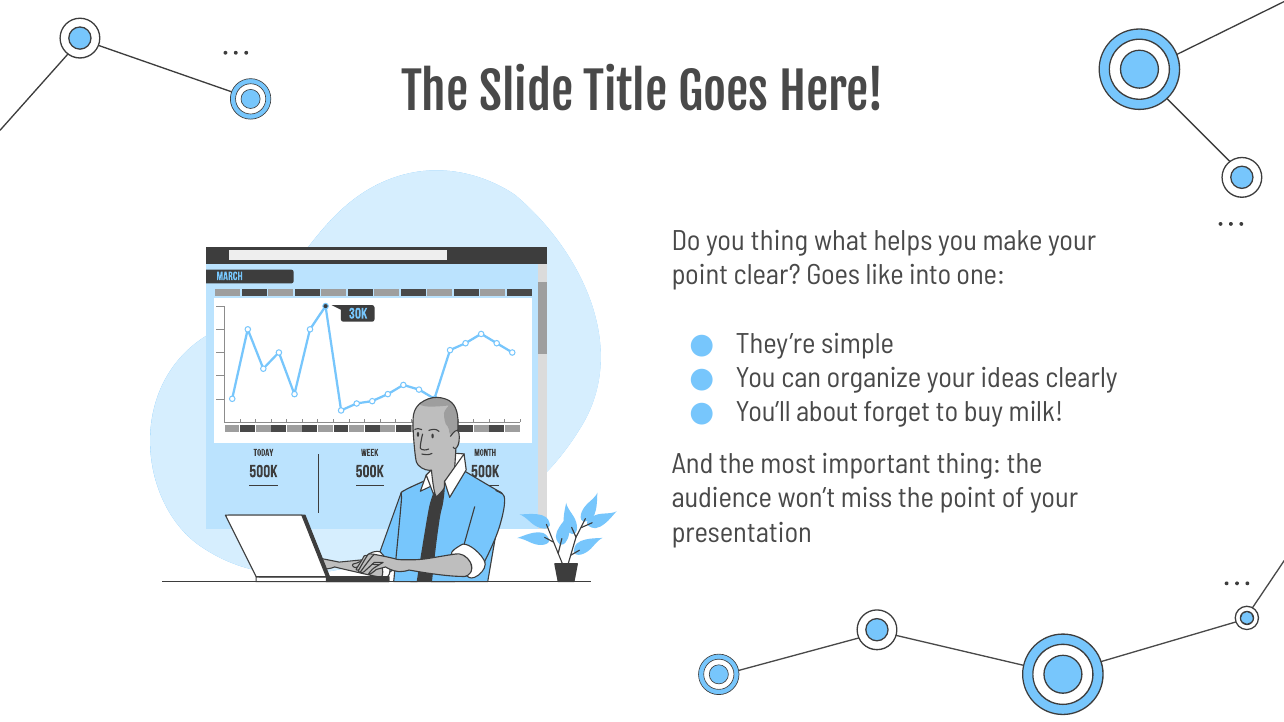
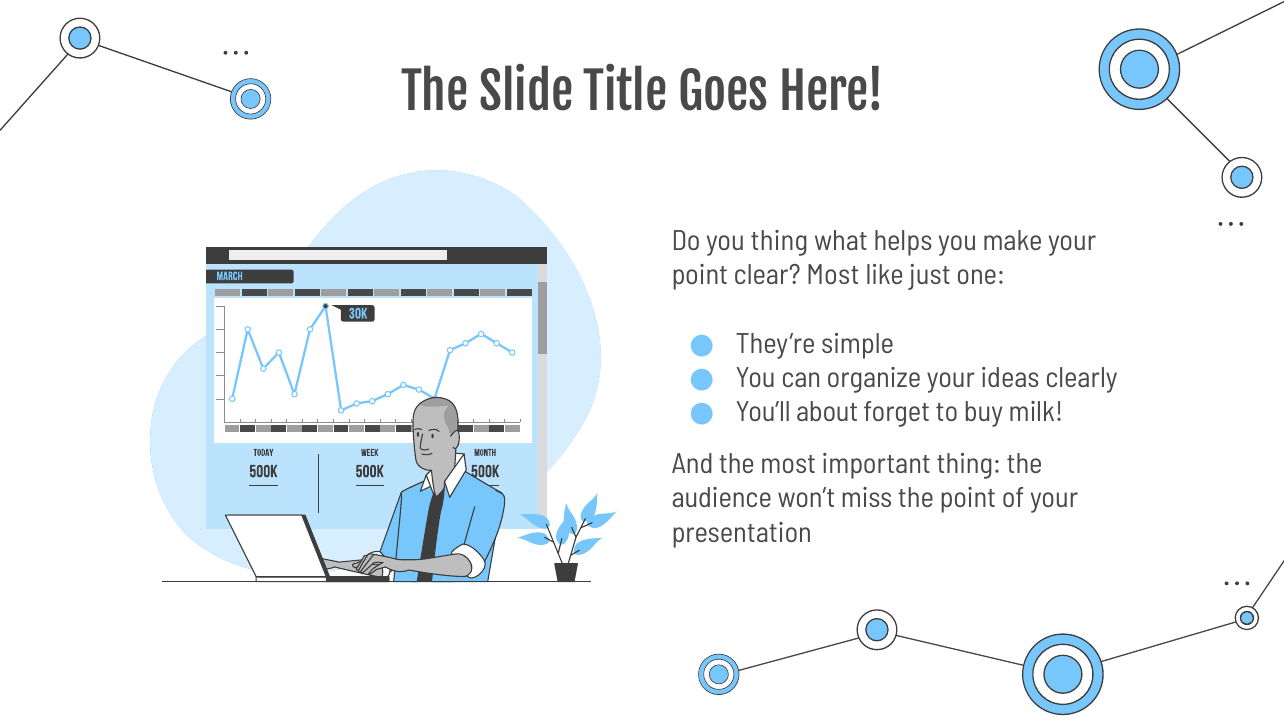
clear Goes: Goes -> Most
into: into -> just
